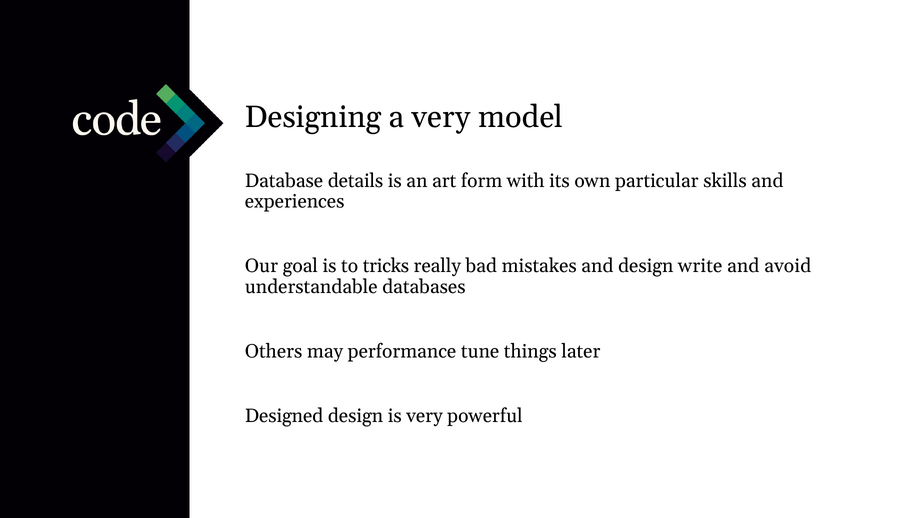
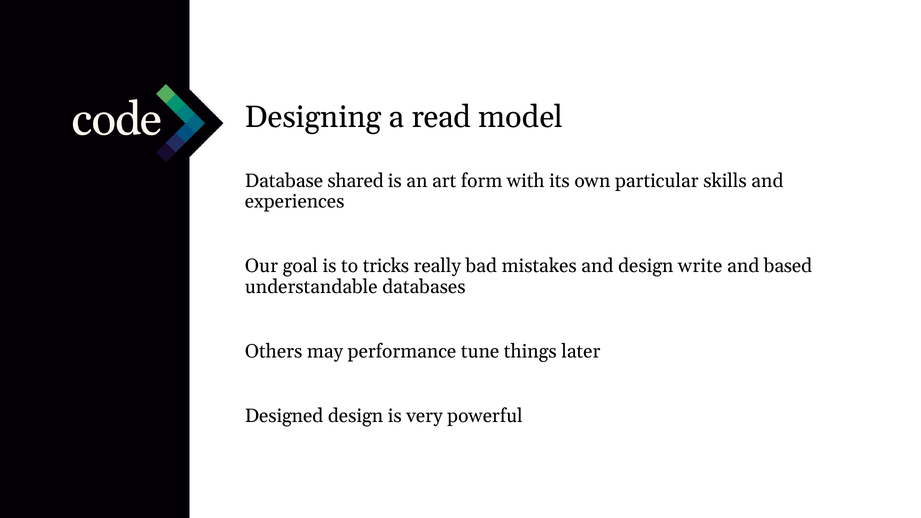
a very: very -> read
details: details -> shared
avoid: avoid -> based
